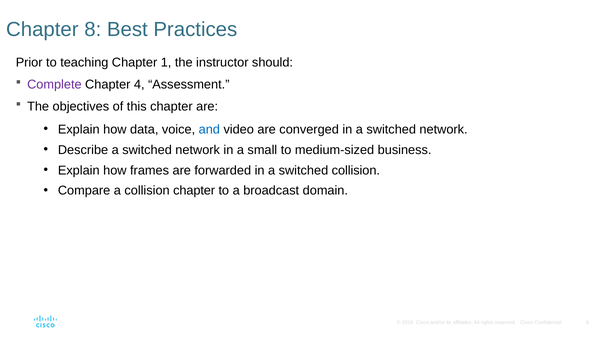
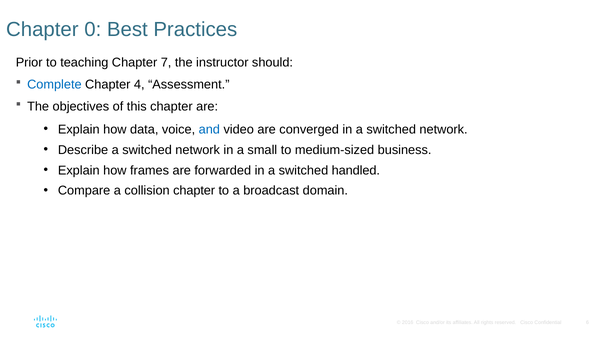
8: 8 -> 0
1: 1 -> 7
Complete colour: purple -> blue
switched collision: collision -> handled
